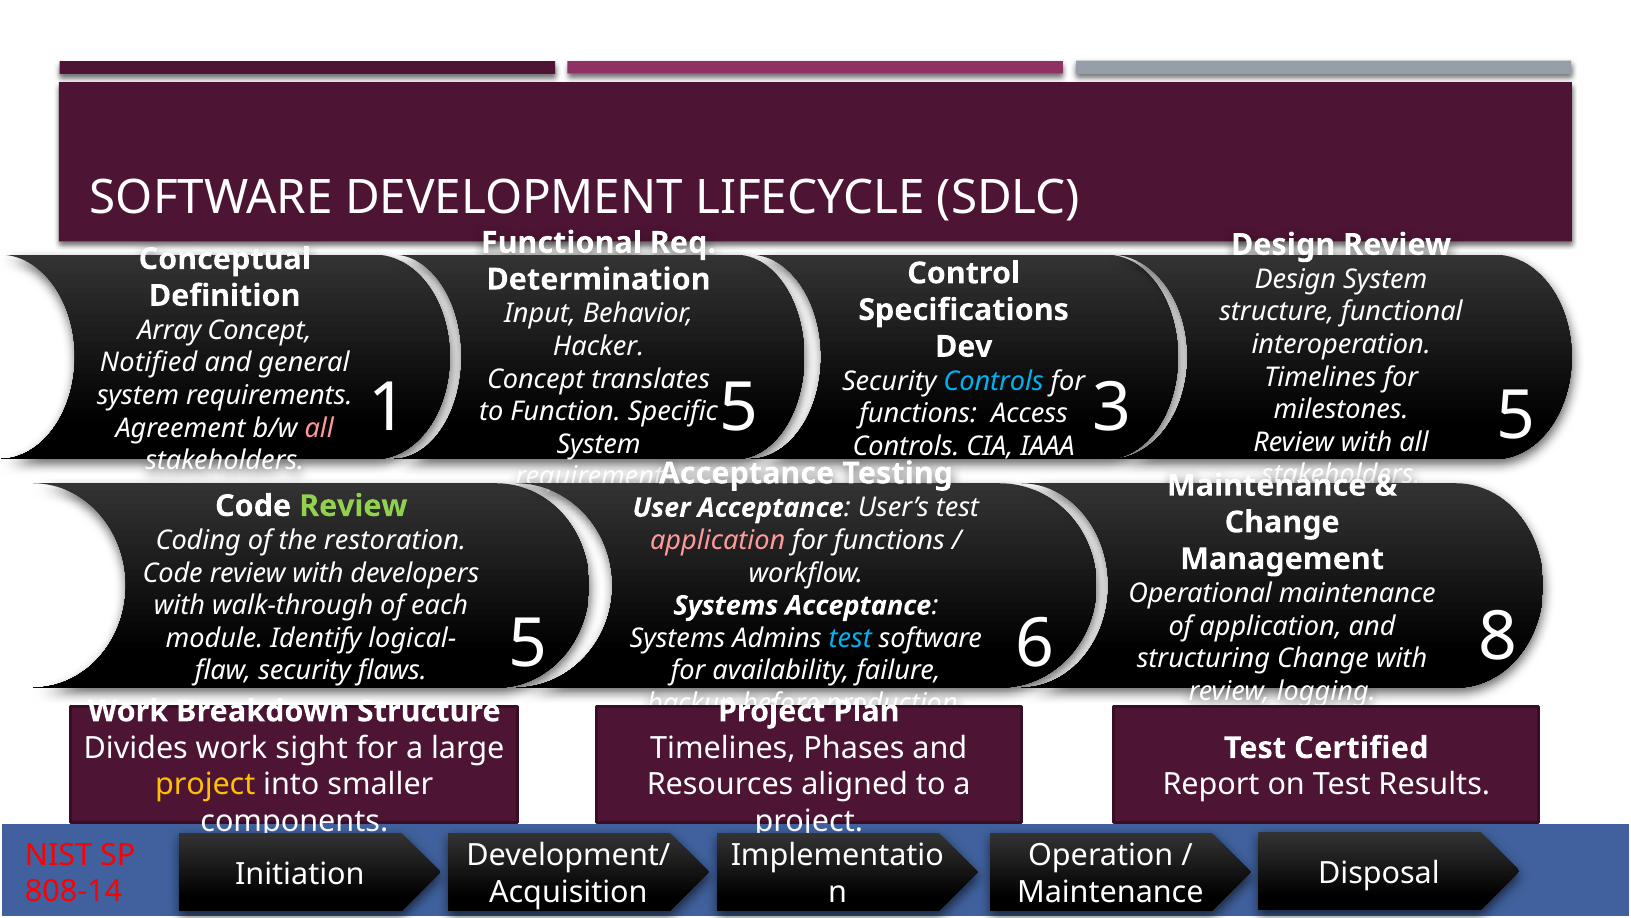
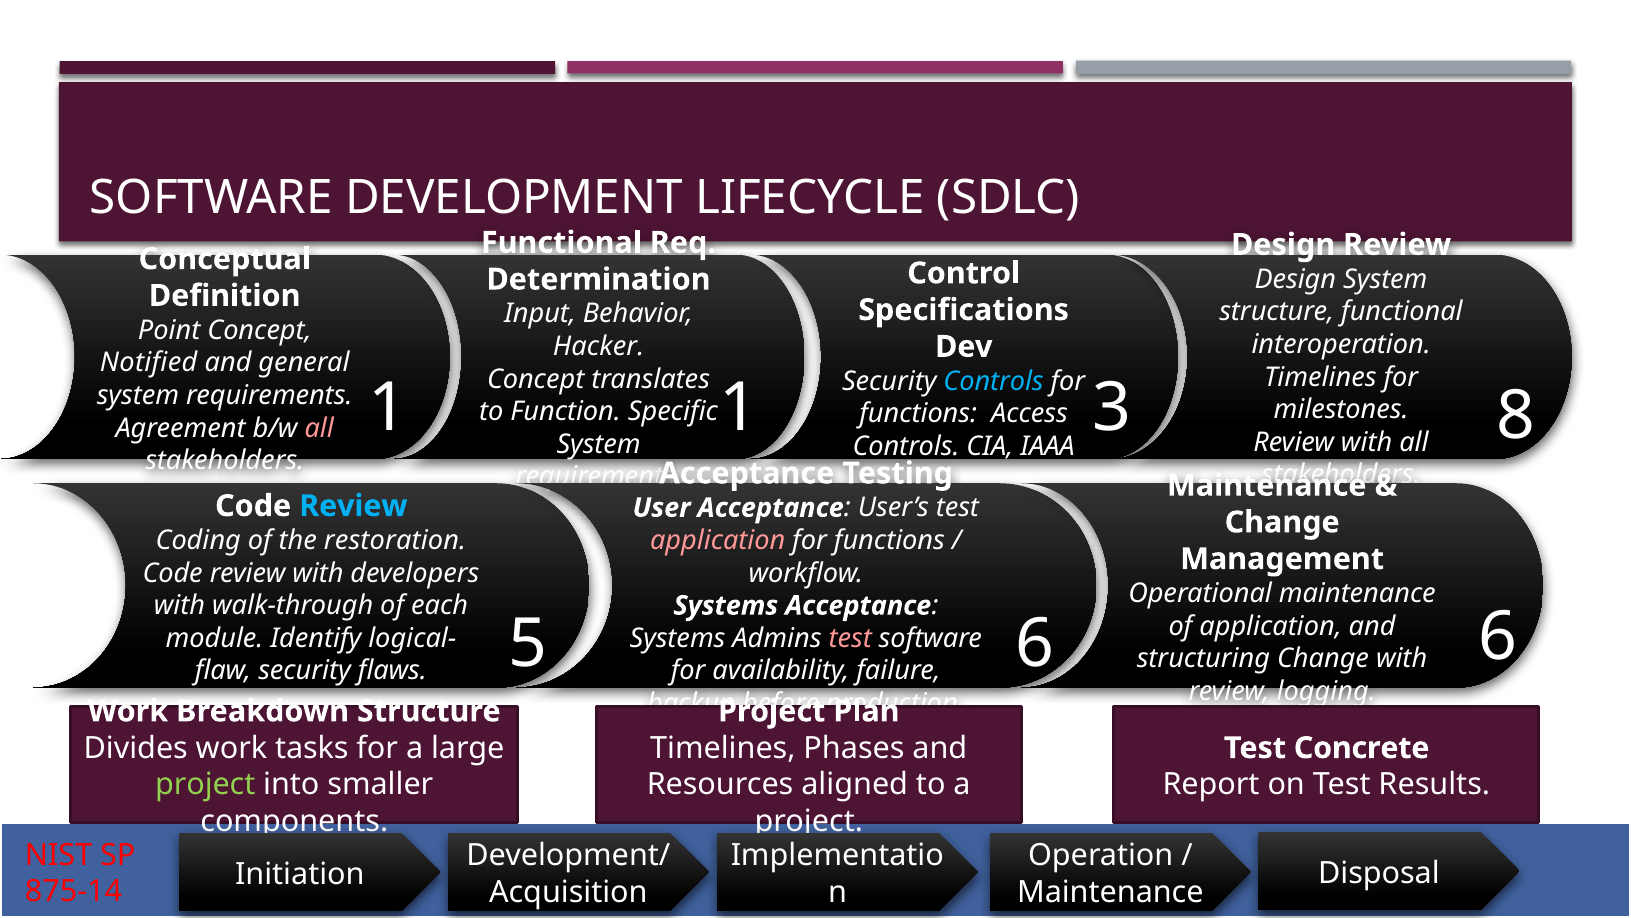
Array: Array -> Point
1 5: 5 -> 1
3 5: 5 -> 8
Review at (353, 506) colour: light green -> light blue
6 8: 8 -> 6
test at (850, 638) colour: light blue -> pink
sight: sight -> tasks
Certified: Certified -> Concrete
project at (205, 784) colour: yellow -> light green
808-14: 808-14 -> 875-14
